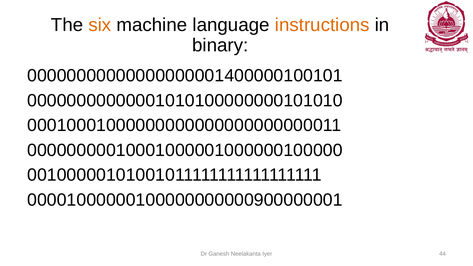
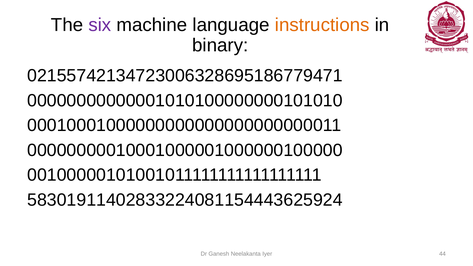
six colour: orange -> purple
00000000000000000001400000100101: 00000000000000000001400000100101 -> 02155742134723006328695186779471
00001000000100000000000900000001: 00001000000100000000000900000001 -> 58301911402833224081154443625924
